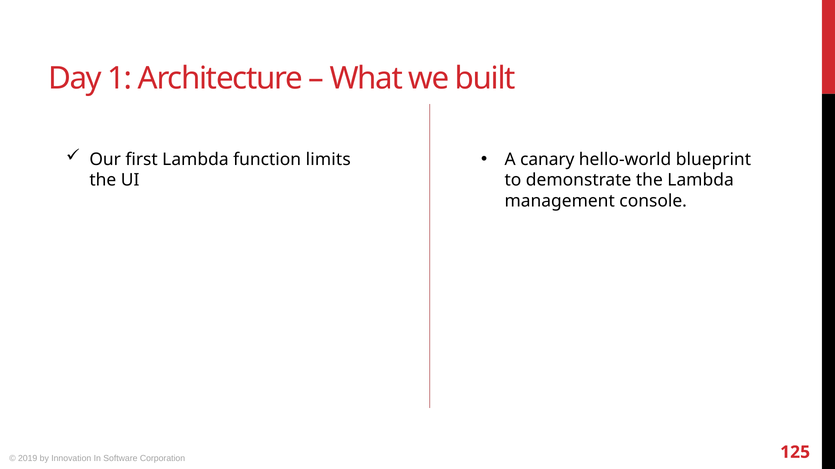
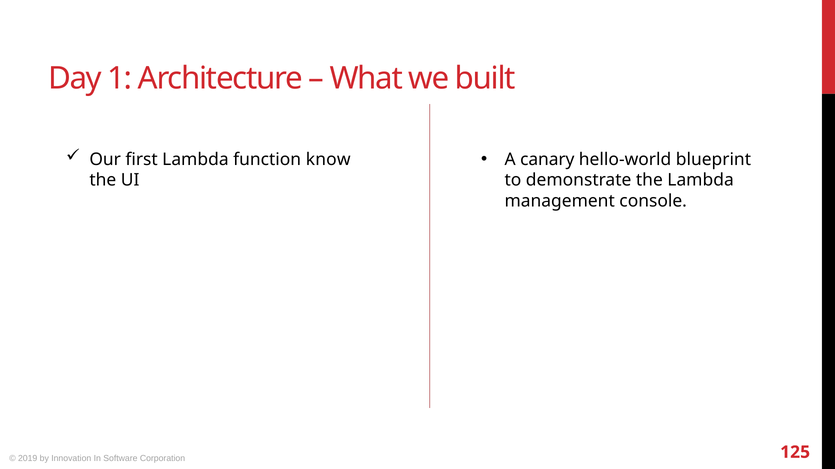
limits: limits -> know
